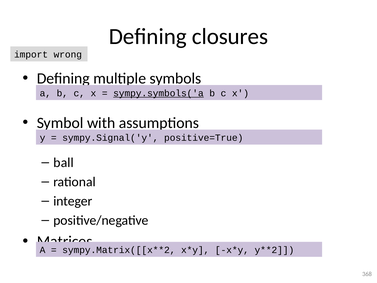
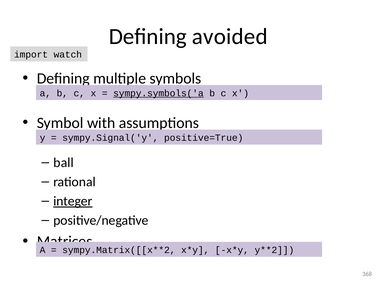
closures: closures -> avoided
wrong: wrong -> watch
integer underline: none -> present
